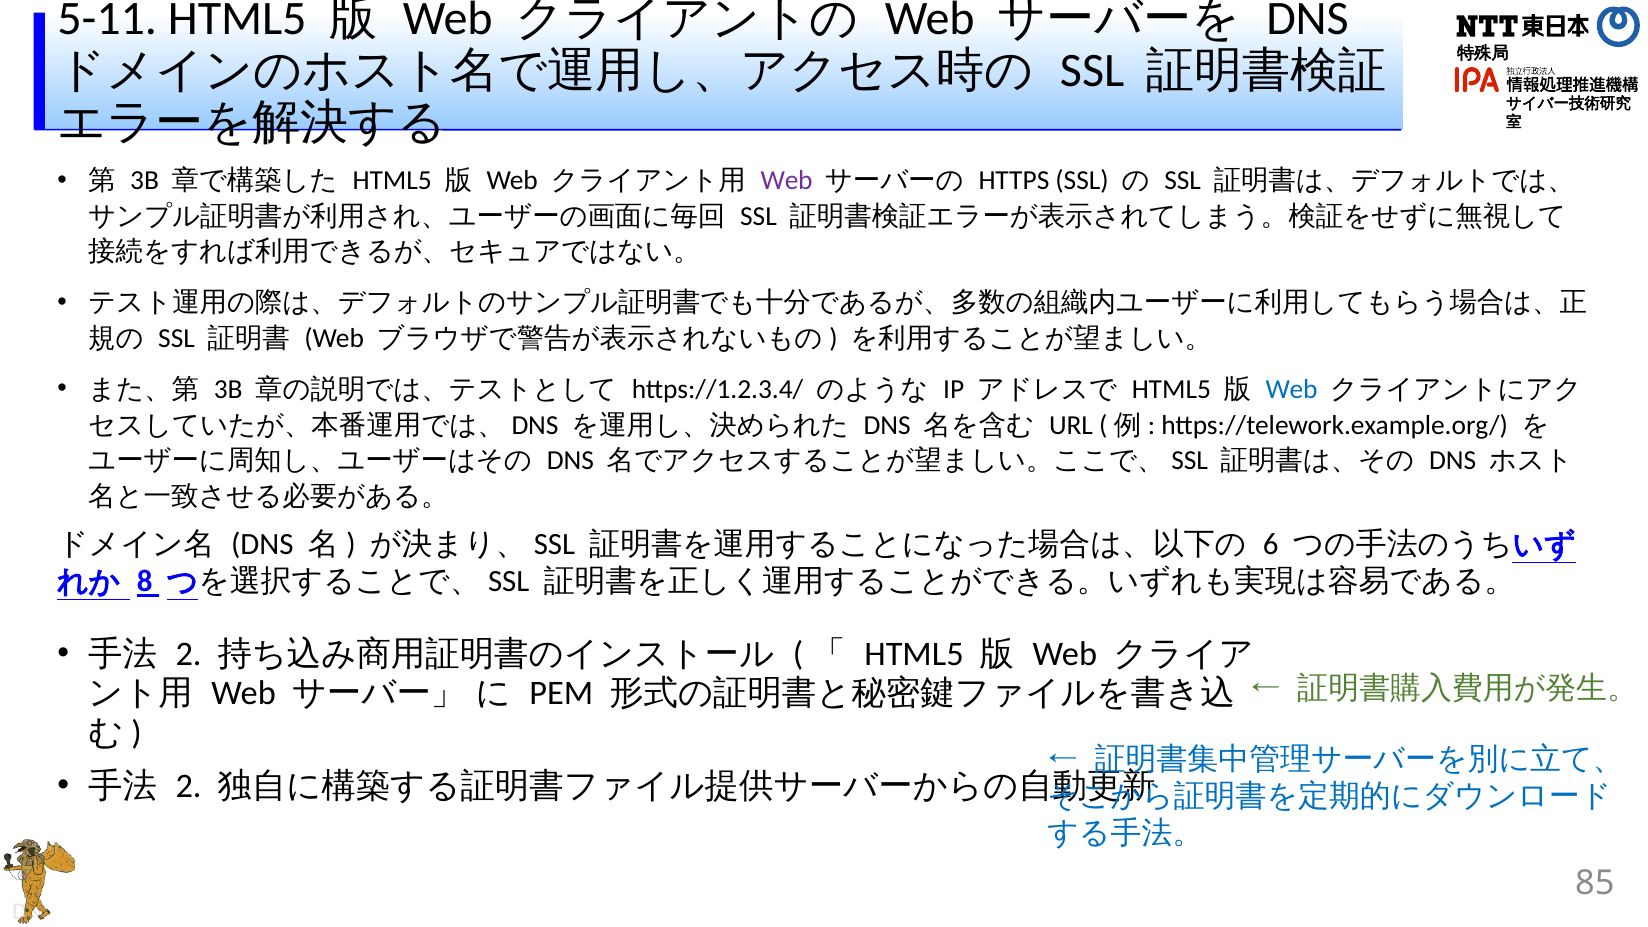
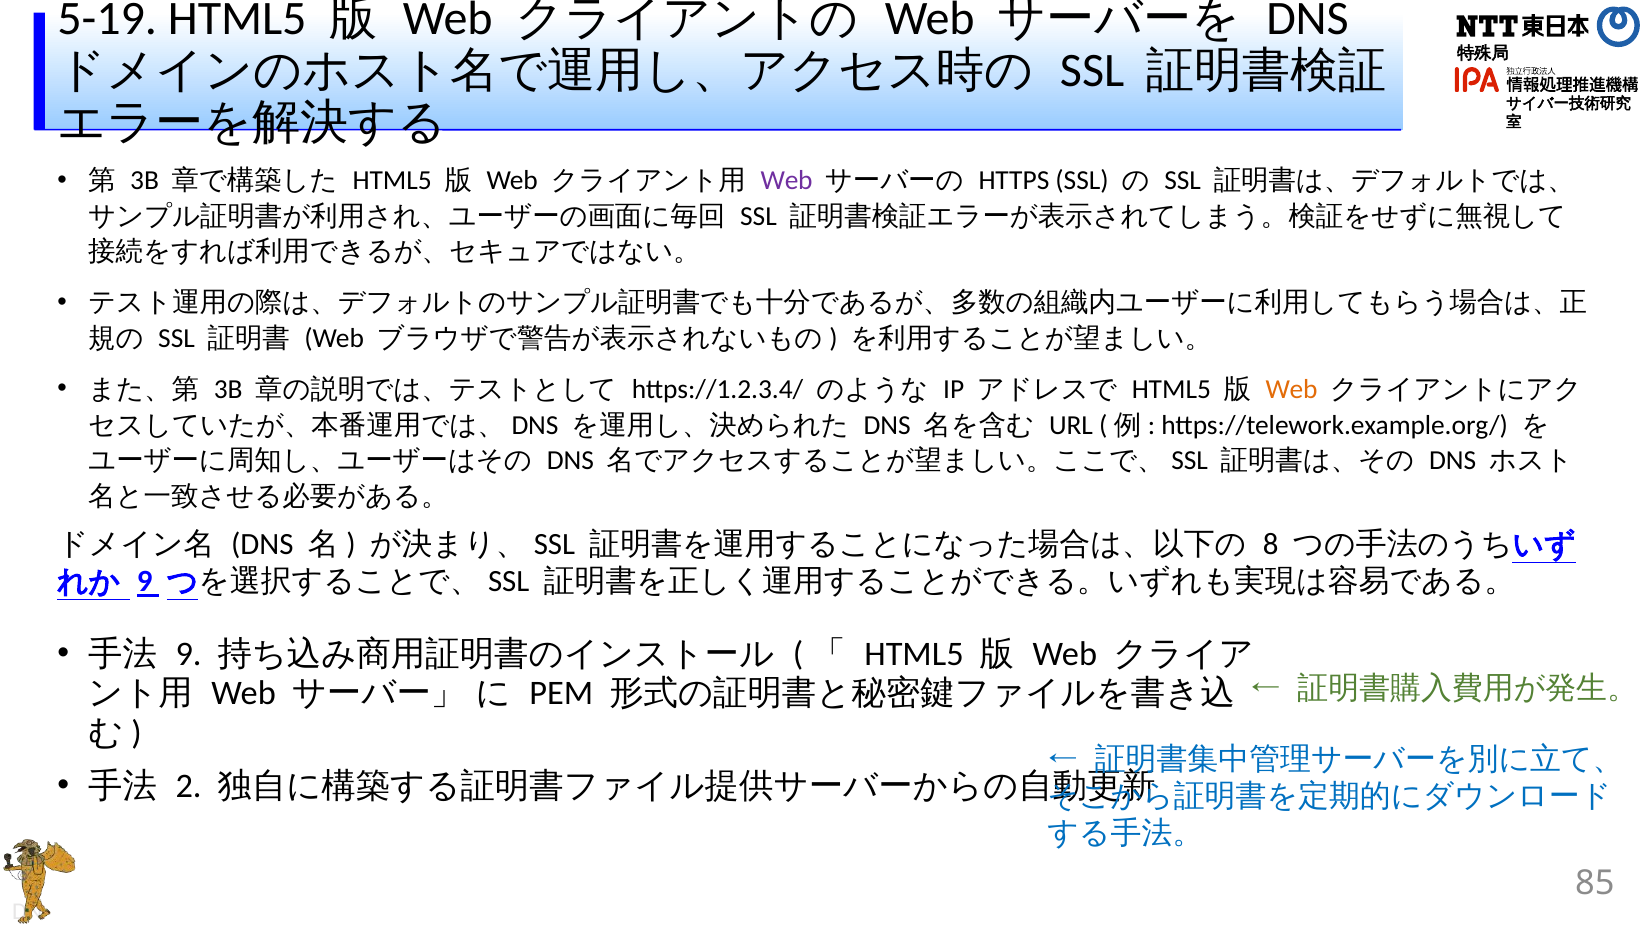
5-11: 5-11 -> 5-19
Web at (1291, 389) colour: blue -> orange
6: 6 -> 8
8 at (145, 582): 8 -> 9
2 at (189, 654): 2 -> 9
